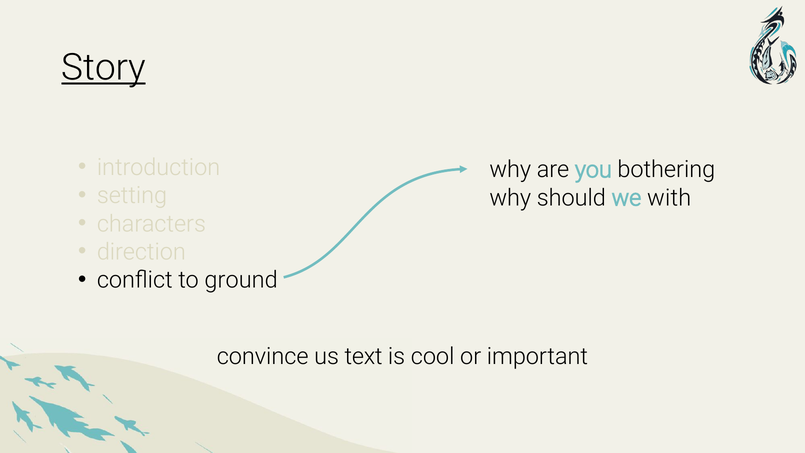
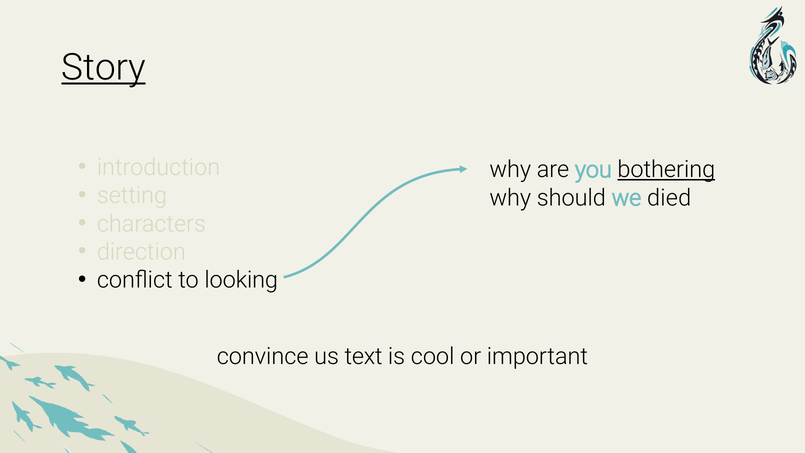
bothering underline: none -> present
with: with -> died
ground: ground -> looking
